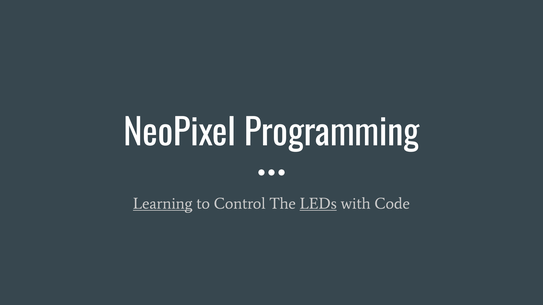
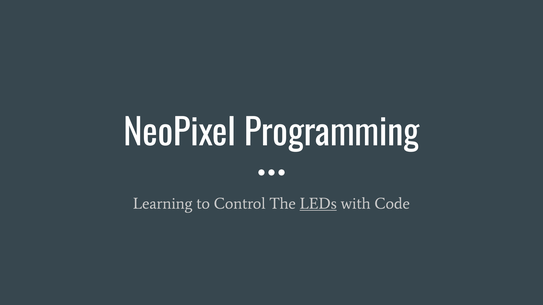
Learning underline: present -> none
